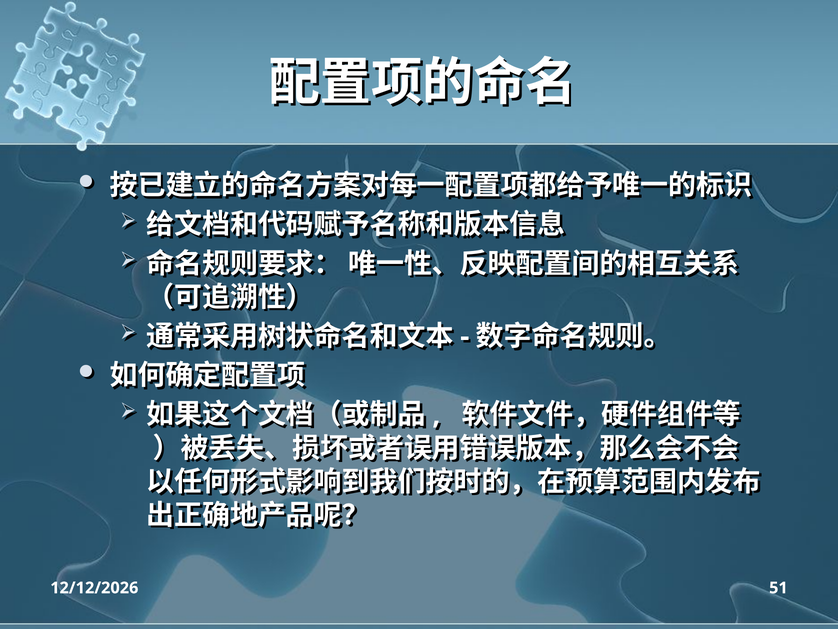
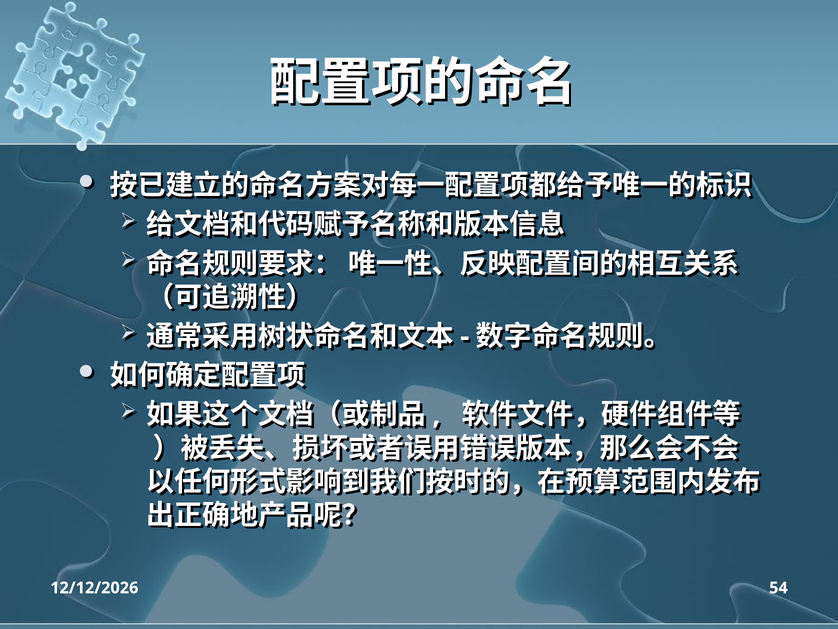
51: 51 -> 54
